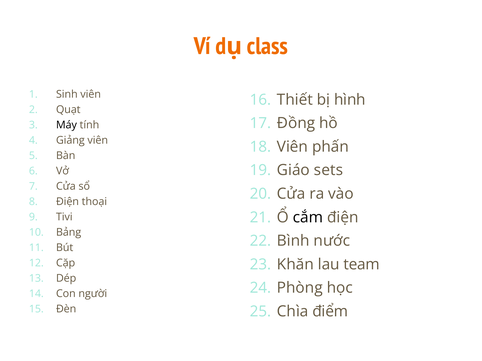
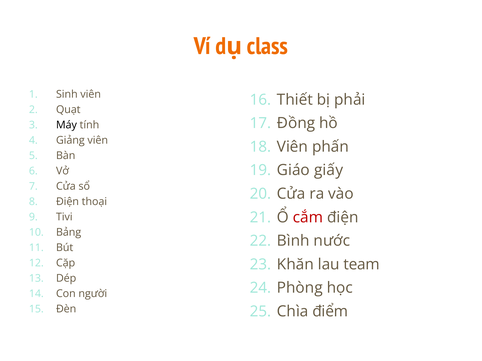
hình: hình -> phải
sets: sets -> giấy
cắm colour: black -> red
